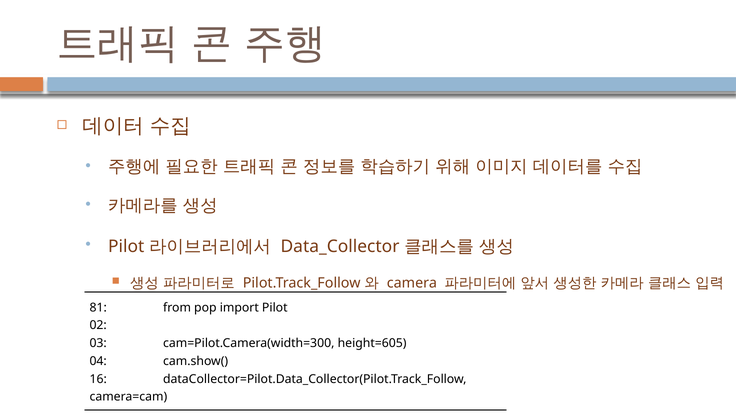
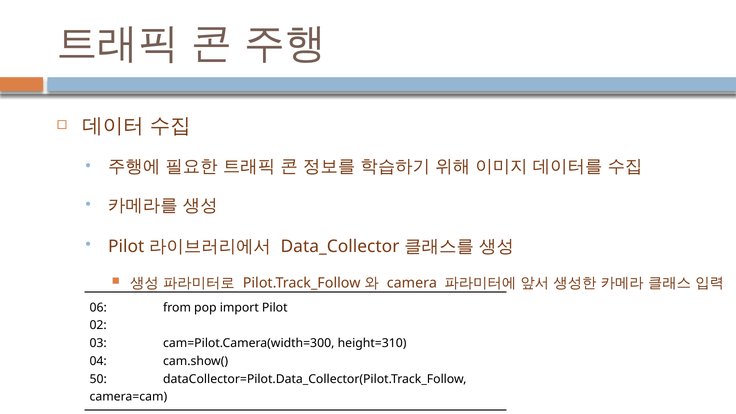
81: 81 -> 06
height=605: height=605 -> height=310
16: 16 -> 50
